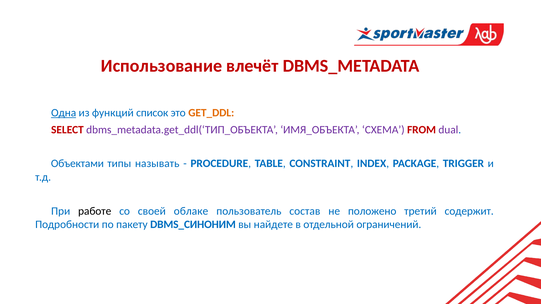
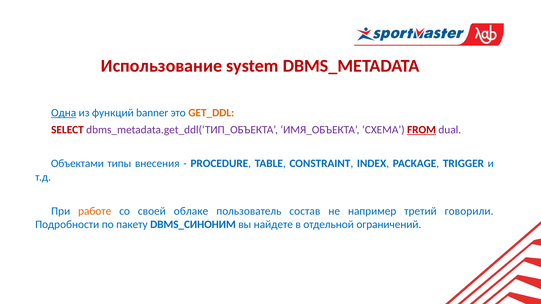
влечёт: влечёт -> system
список: список -> banner
FROM underline: none -> present
называть: называть -> внесения
работе colour: black -> orange
положено: положено -> например
содержит: содержит -> говорили
